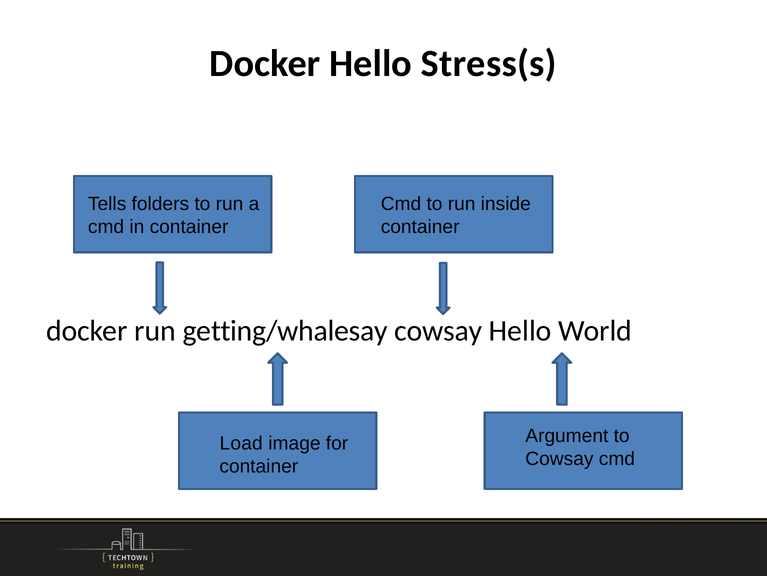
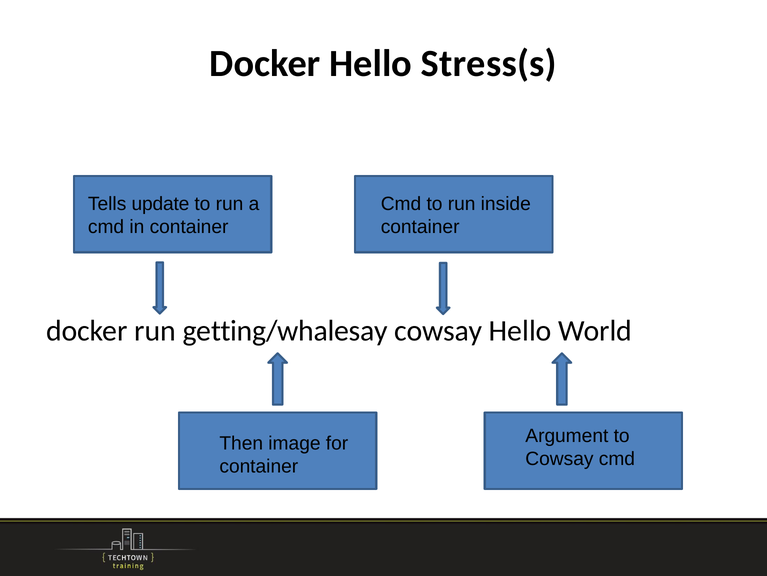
folders: folders -> update
Load: Load -> Then
